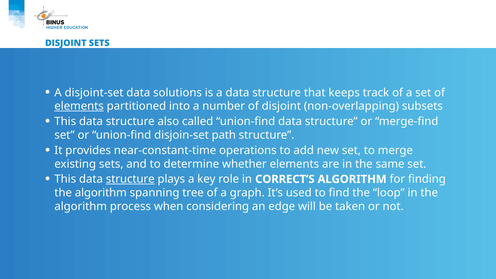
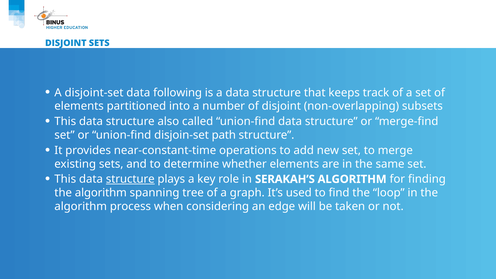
solutions: solutions -> following
elements at (79, 106) underline: present -> none
CORRECT’S: CORRECT’S -> SERAKAH’S
